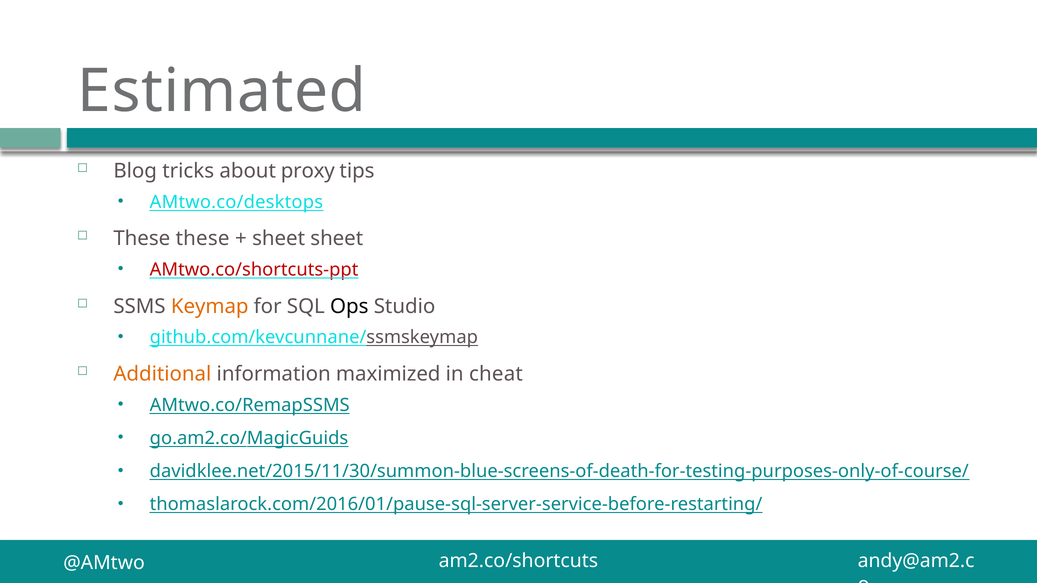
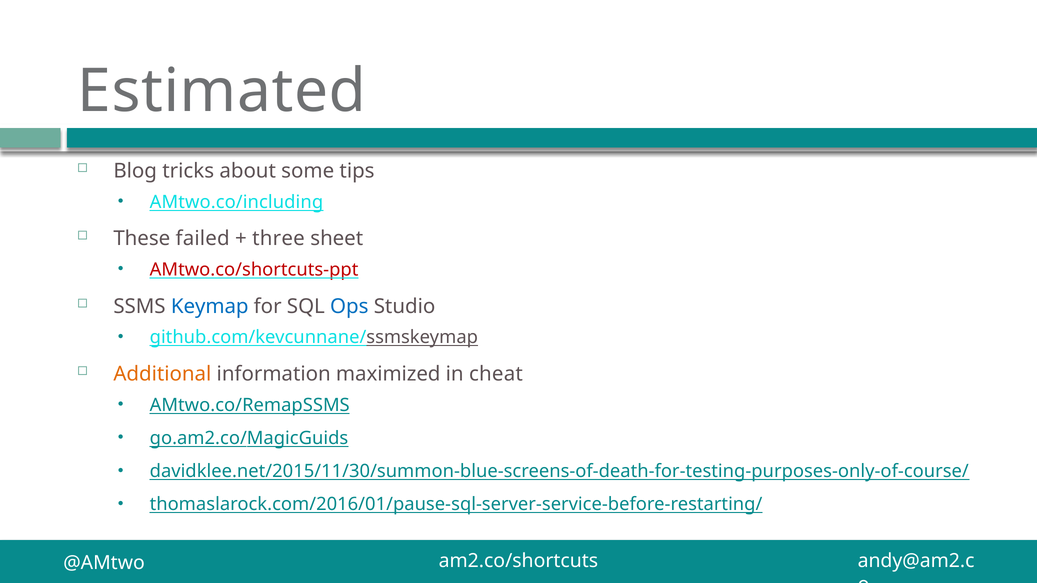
proxy: proxy -> some
AMtwo.co/desktops: AMtwo.co/desktops -> AMtwo.co/including
These these: these -> failed
sheet at (279, 239): sheet -> three
Keymap colour: orange -> blue
Ops colour: black -> blue
